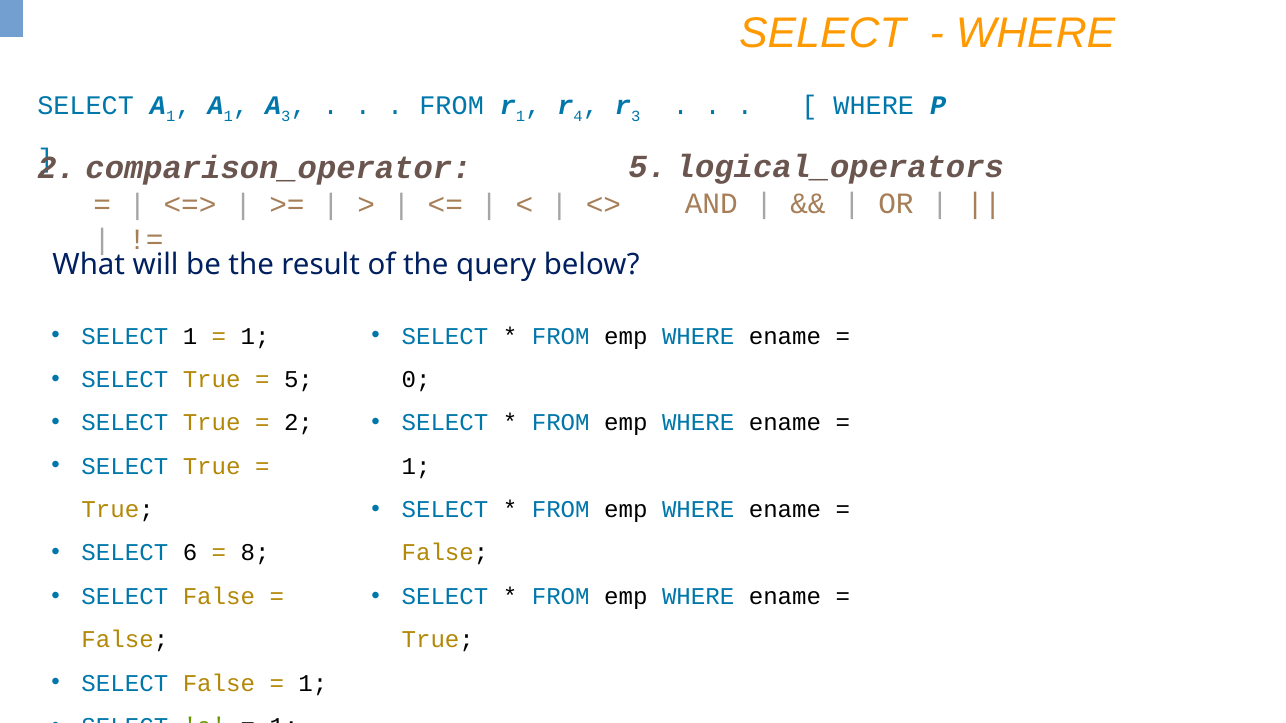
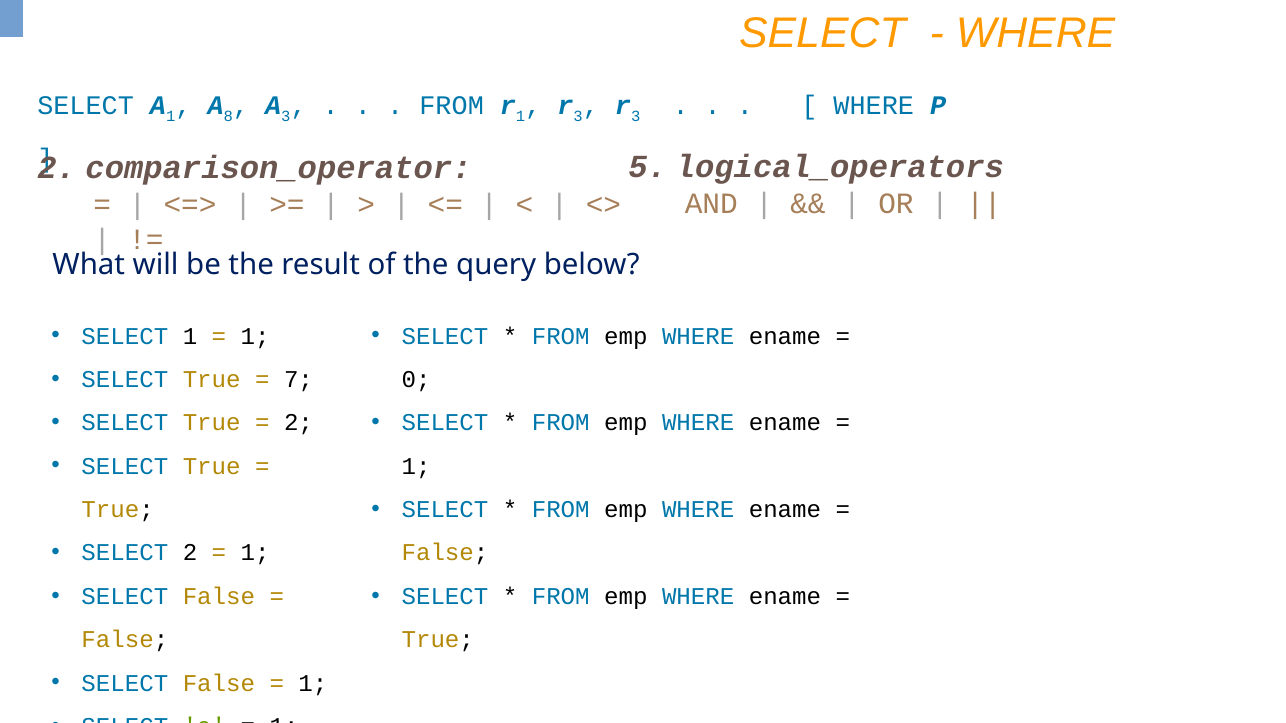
1 at (228, 117): 1 -> 8
4 at (578, 117): 4 -> 3
5 at (298, 380): 5 -> 7
SELECT 6: 6 -> 2
8 at (255, 553): 8 -> 1
